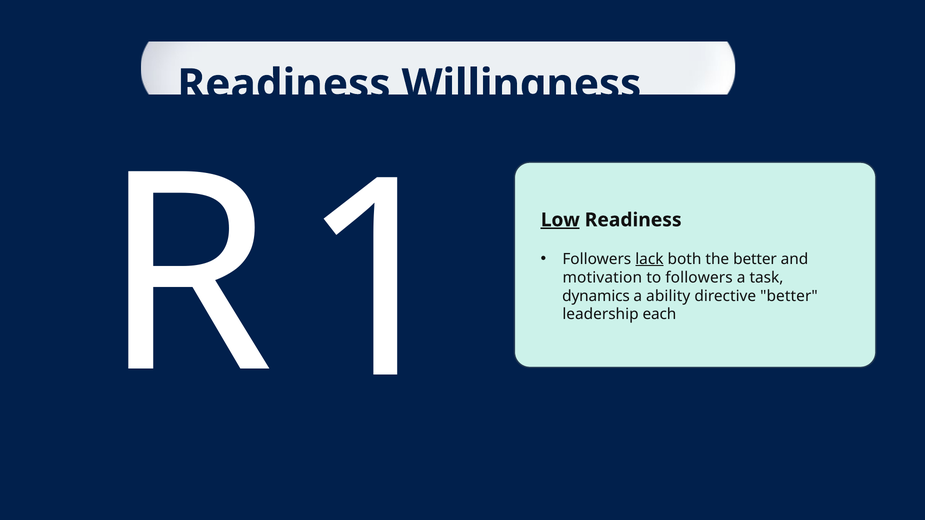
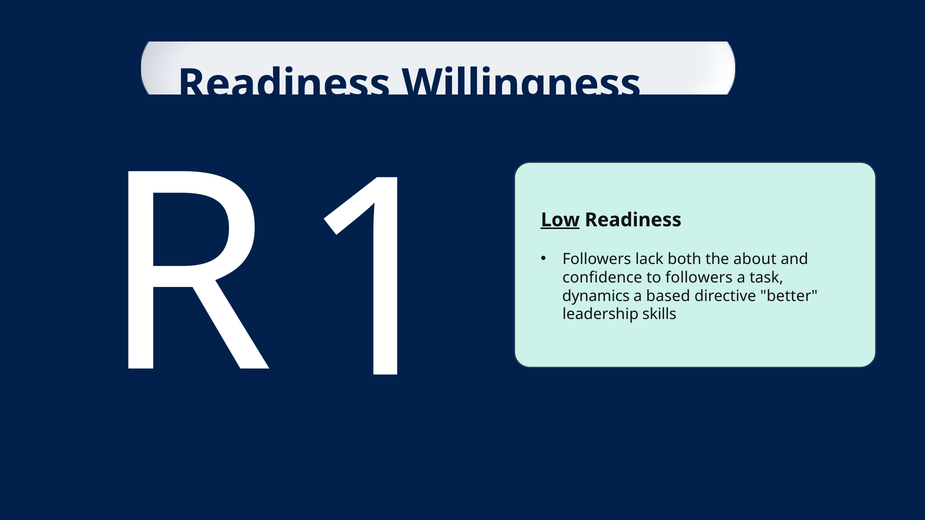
lack at (649, 259) underline: present -> none
the better: better -> about
motivation: motivation -> confidence
ability: ability -> based
leadership each: each -> skills
